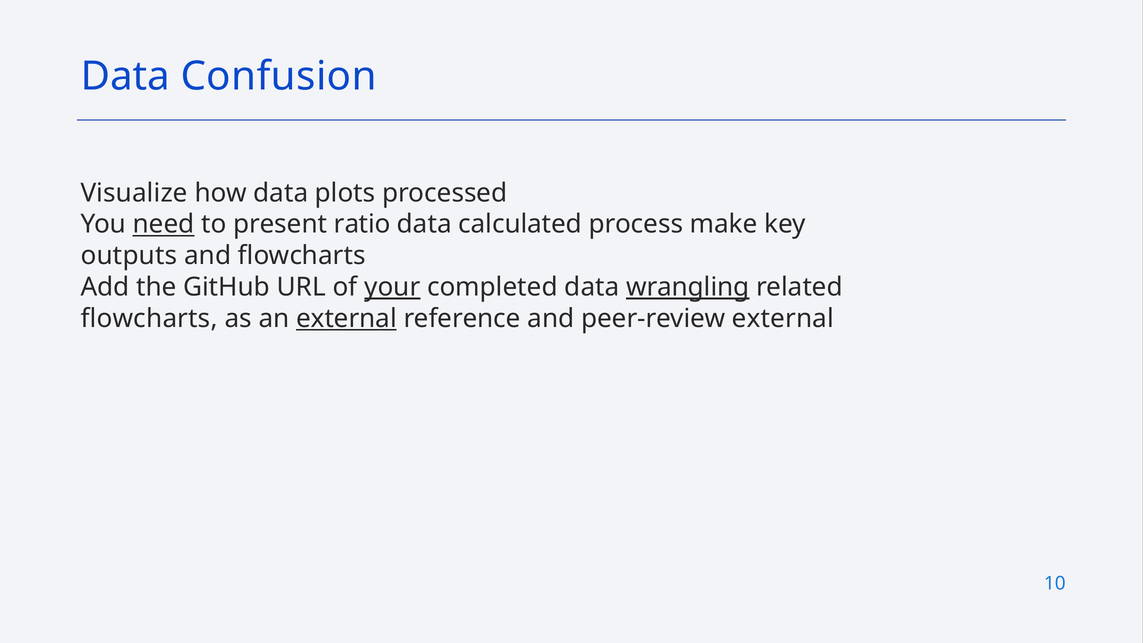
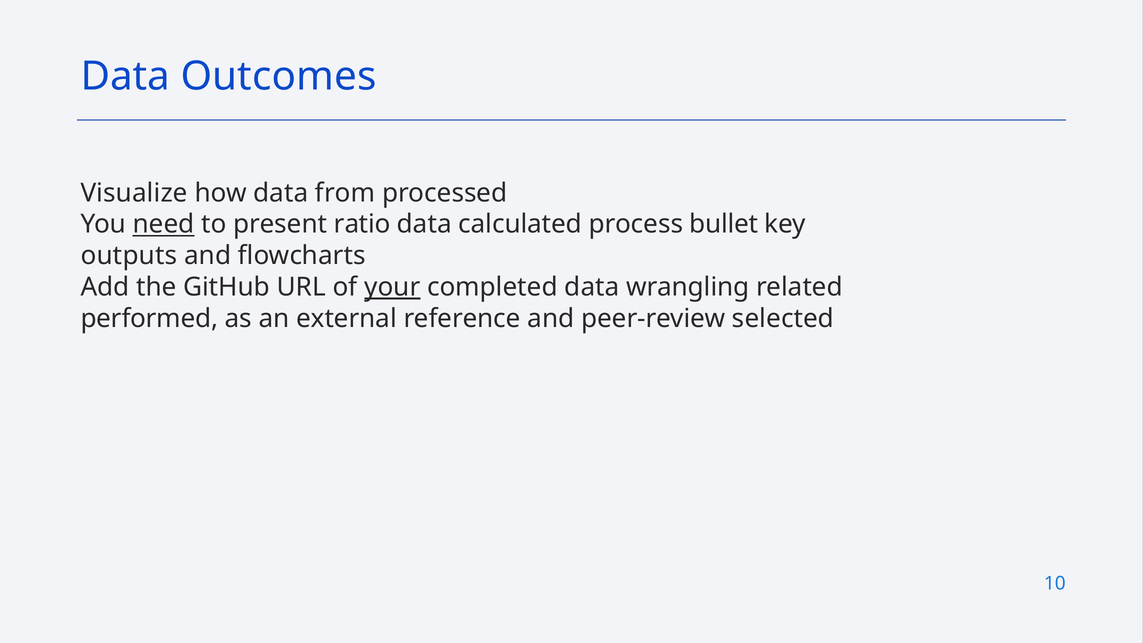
Confusion: Confusion -> Outcomes
plots: plots -> from
make: make -> bullet
wrangling underline: present -> none
flowcharts at (149, 319): flowcharts -> performed
external at (347, 319) underline: present -> none
peer-review external: external -> selected
